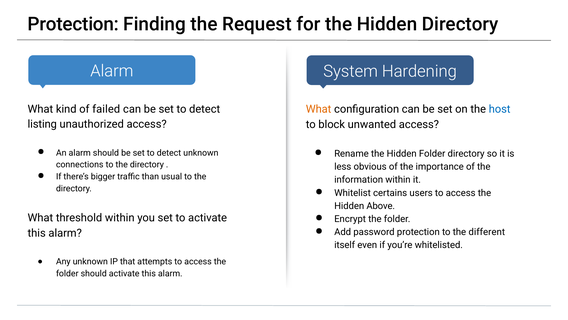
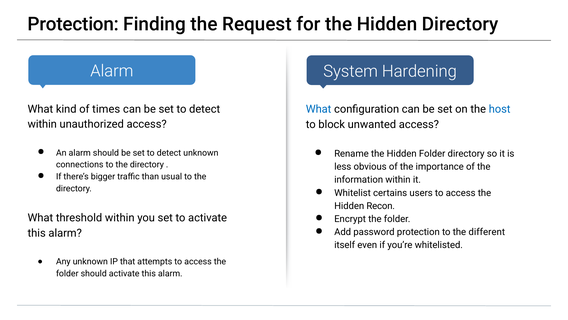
failed: failed -> times
What at (319, 109) colour: orange -> blue
listing at (42, 124): listing -> within
Above: Above -> Recon
